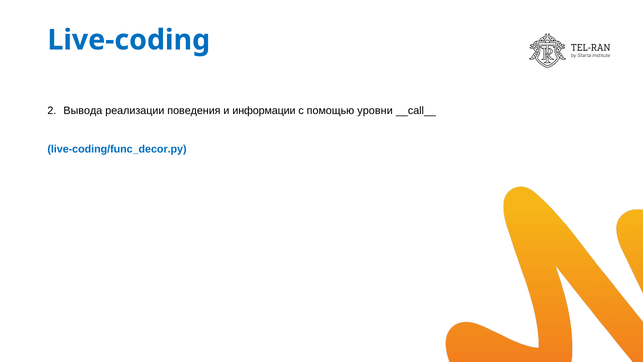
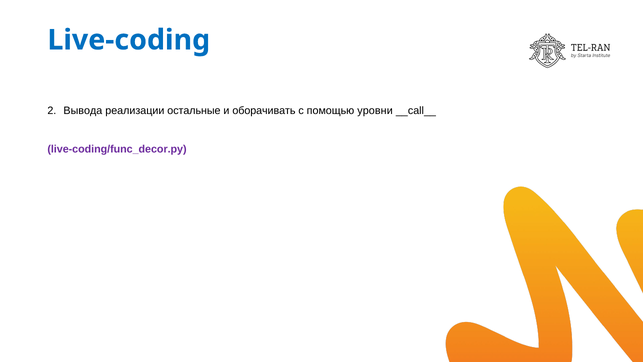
поведения: поведения -> остальные
информации: информации -> оборачивать
live-coding/func_decor.py colour: blue -> purple
